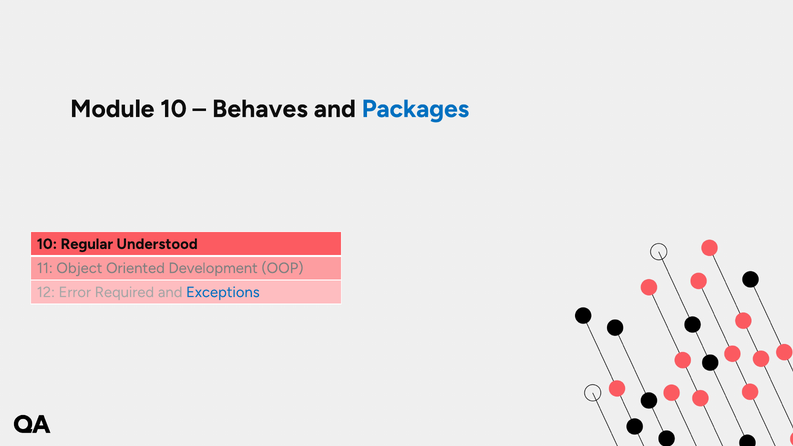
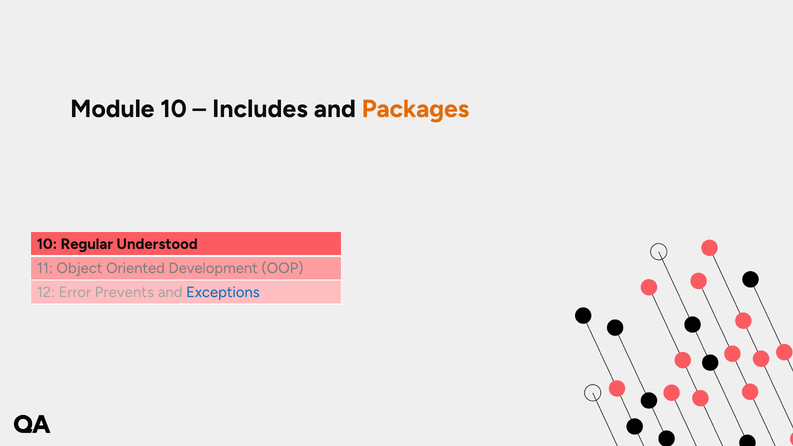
Behaves: Behaves -> Includes
Packages colour: blue -> orange
Required: Required -> Prevents
